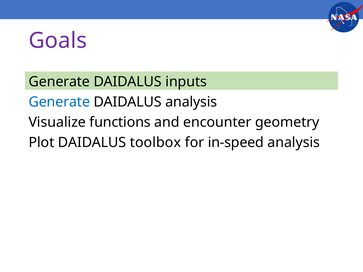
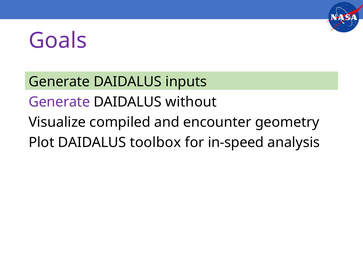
Generate at (59, 102) colour: blue -> purple
DAIDALUS analysis: analysis -> without
functions: functions -> compiled
